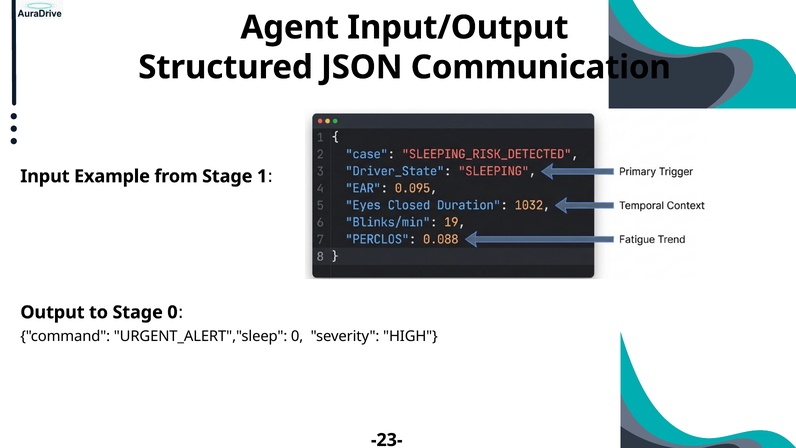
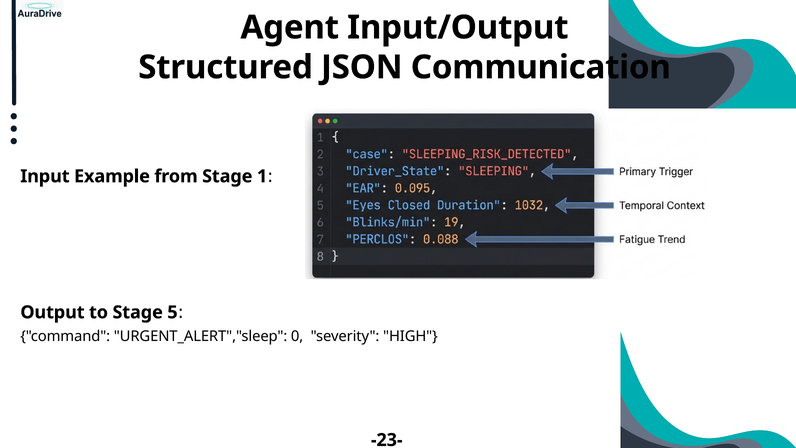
Stage 0: 0 -> 5
